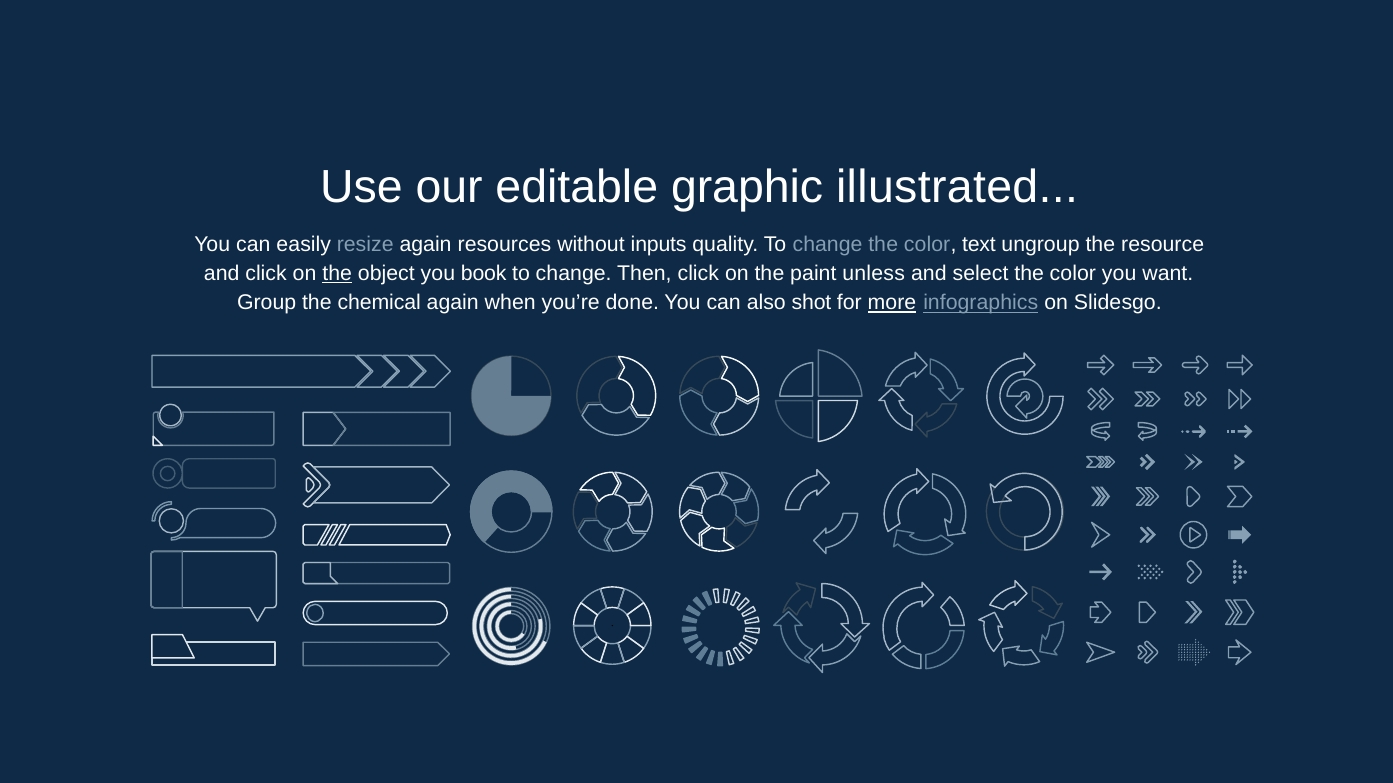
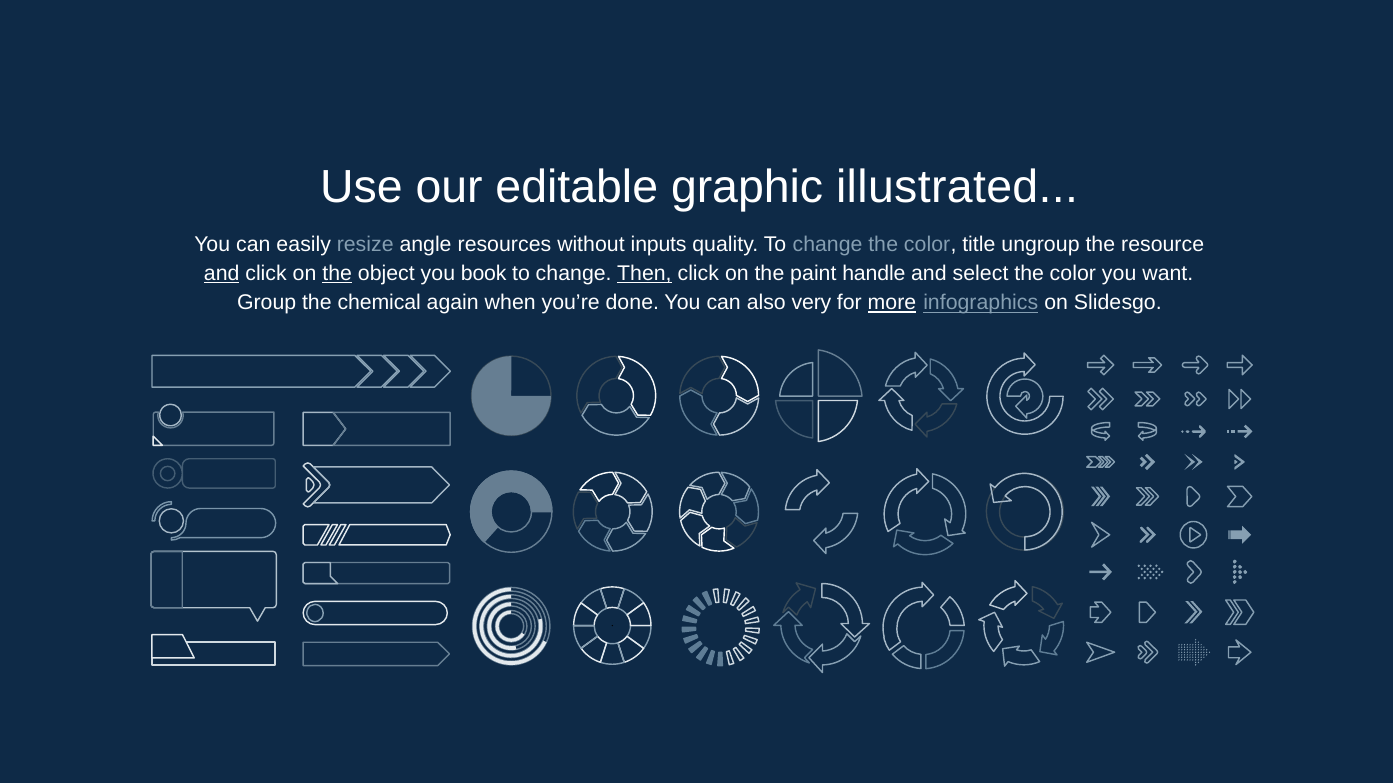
resize again: again -> angle
text: text -> title
and at (222, 274) underline: none -> present
Then underline: none -> present
unless: unless -> handle
shot: shot -> very
